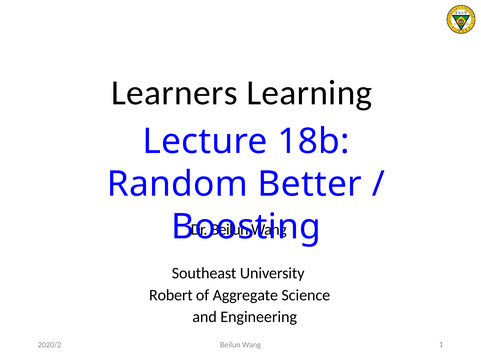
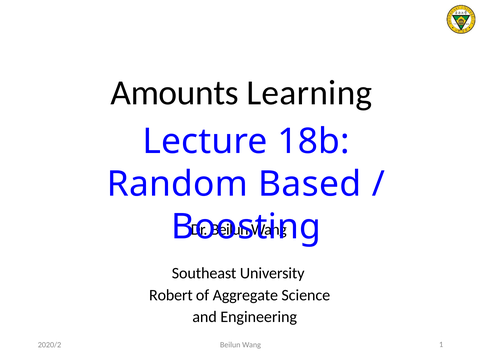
Learners: Learners -> Amounts
Better: Better -> Based
